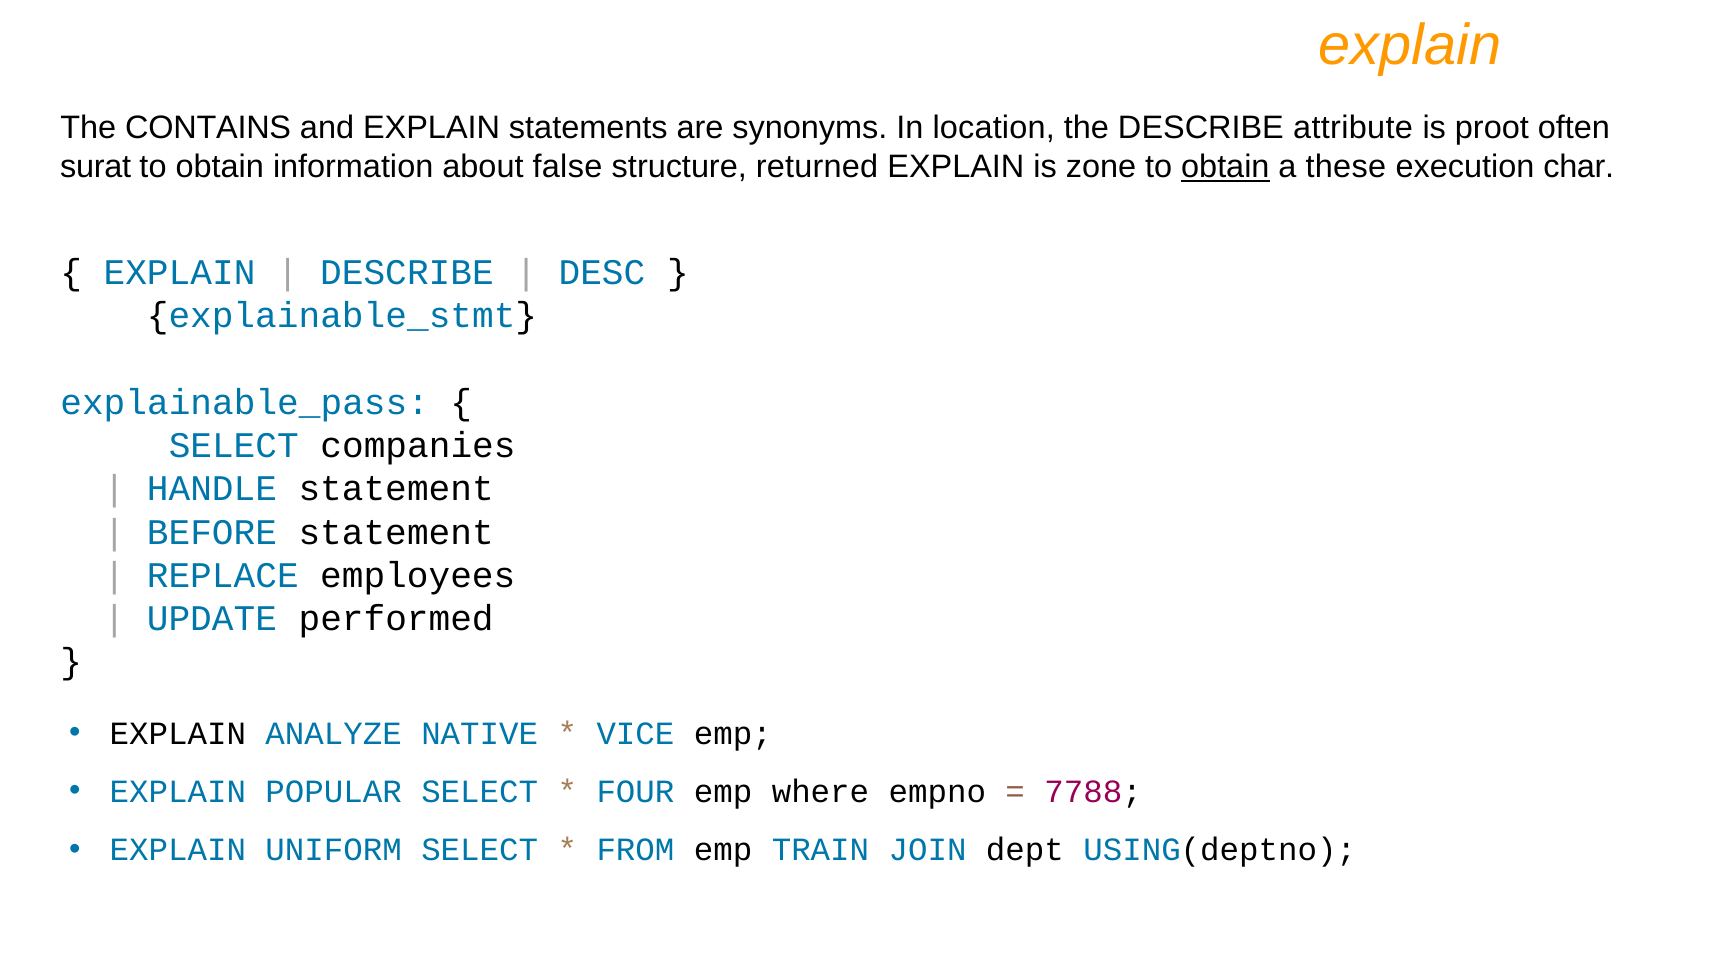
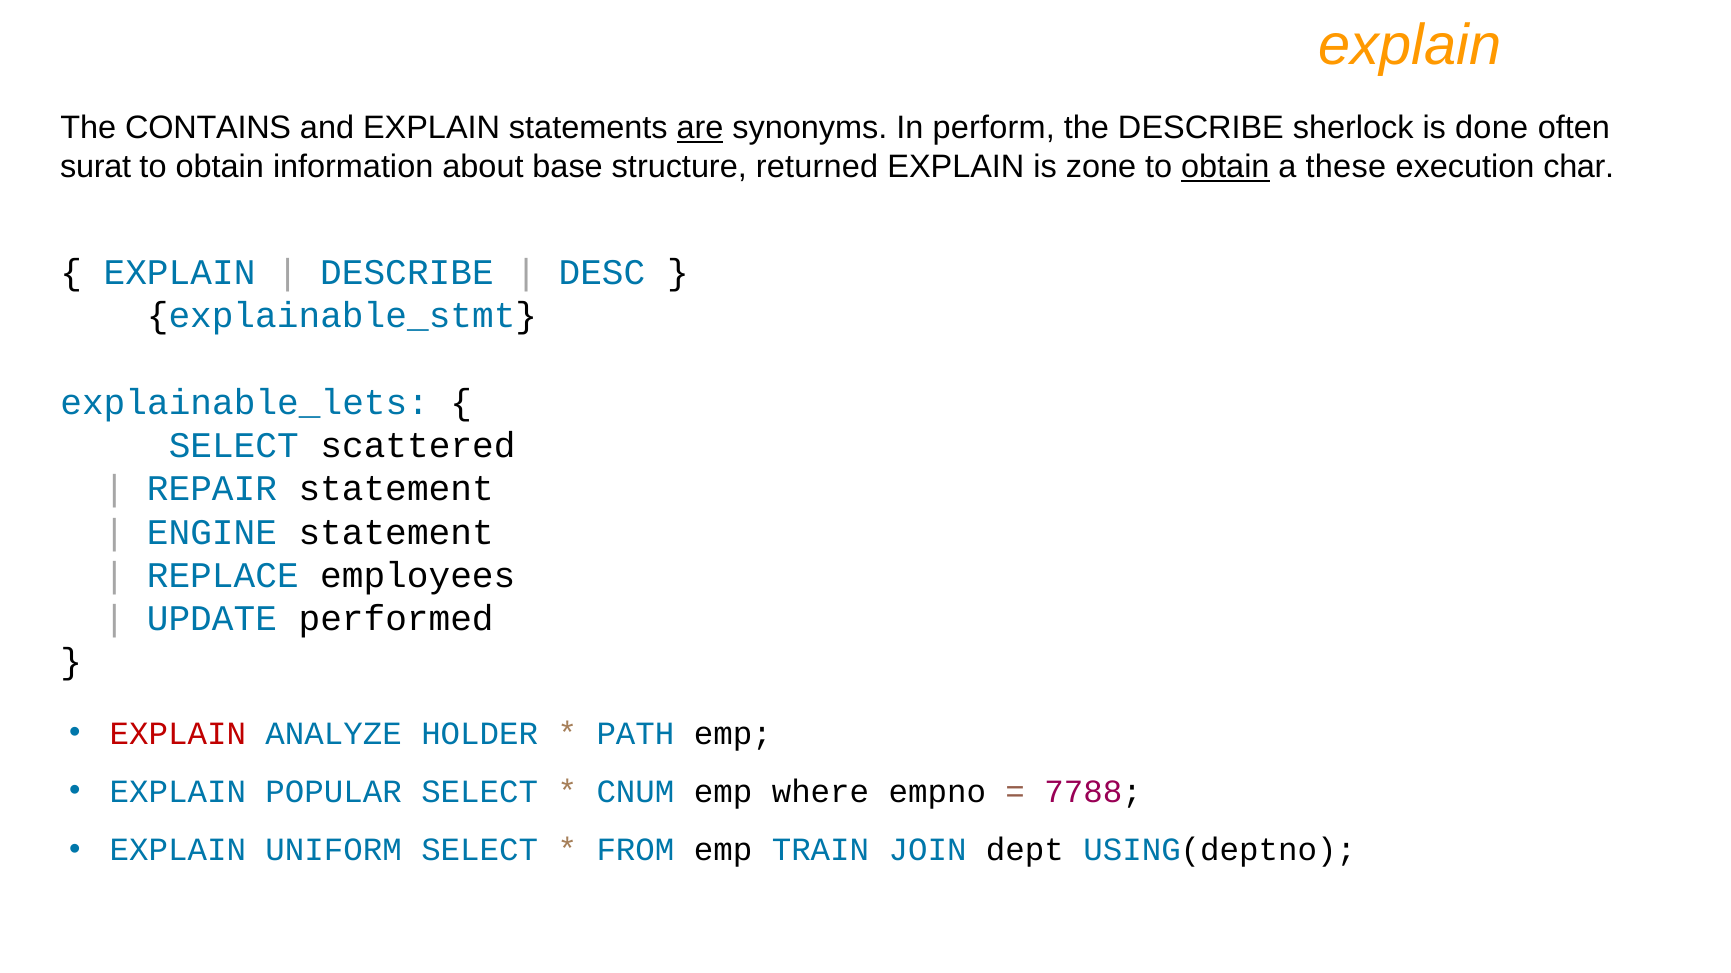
are underline: none -> present
location: location -> perform
attribute: attribute -> sherlock
proot: proot -> done
false: false -> base
explainable_pass: explainable_pass -> explainable_lets
companies: companies -> scattered
HANDLE: HANDLE -> REPAIR
BEFORE: BEFORE -> ENGINE
EXPLAIN at (178, 734) colour: black -> red
NATIVE: NATIVE -> HOLDER
VICE: VICE -> PATH
FOUR: FOUR -> CNUM
